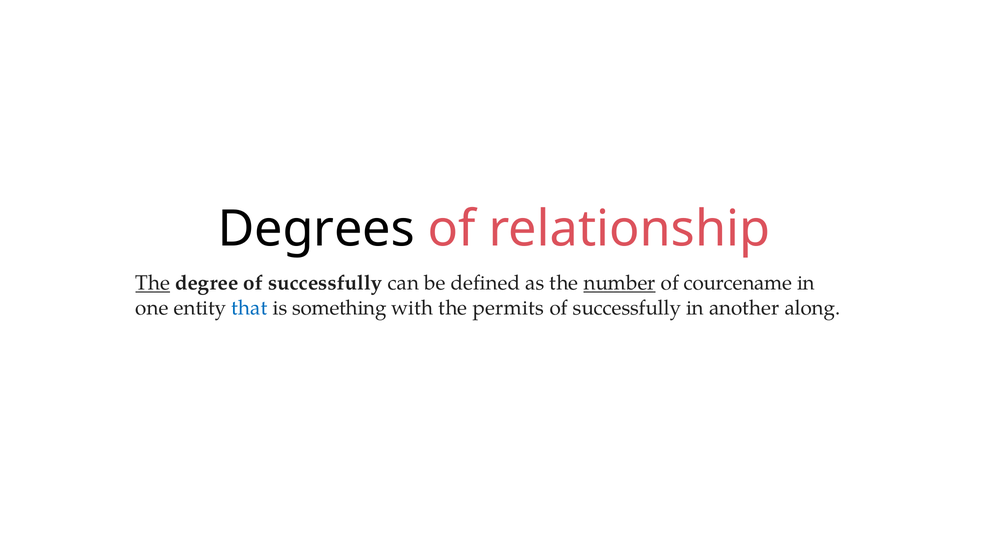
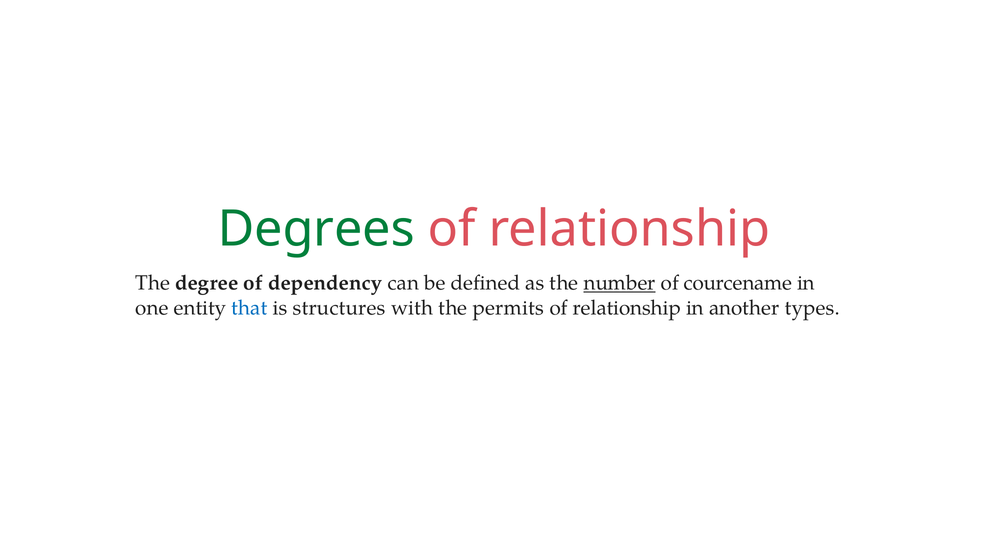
Degrees colour: black -> green
The at (153, 283) underline: present -> none
degree of successfully: successfully -> dependency
something: something -> structures
successfully at (627, 308): successfully -> relationship
along: along -> types
